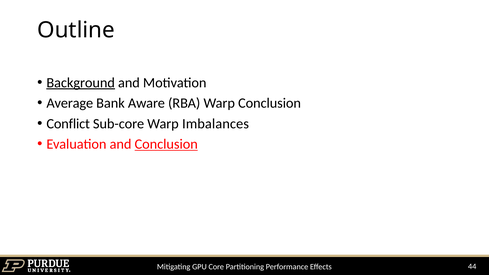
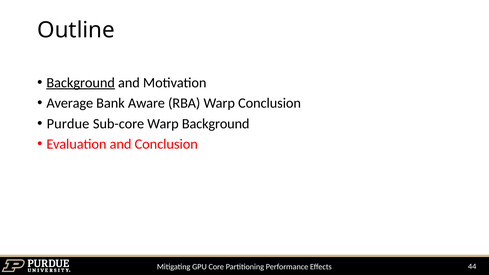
Conflict: Conflict -> Purdue
Warp Imbalances: Imbalances -> Background
Conclusion at (166, 144) underline: present -> none
